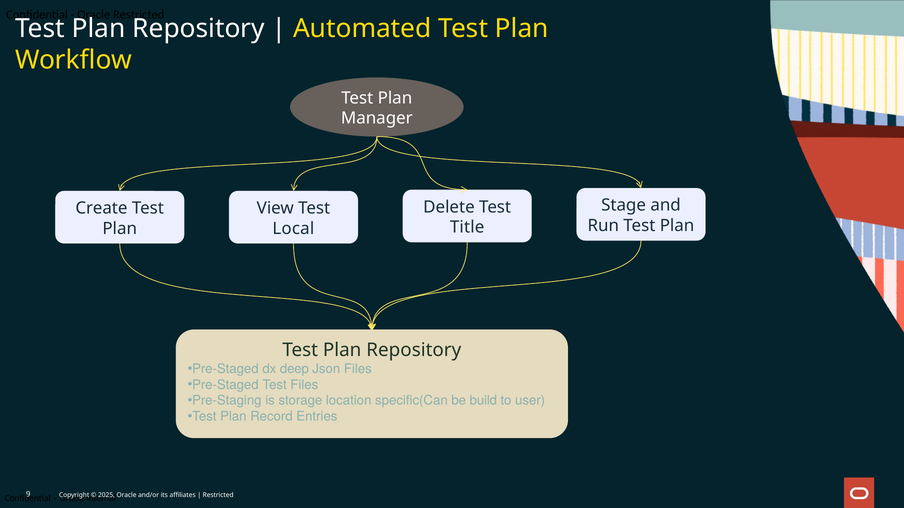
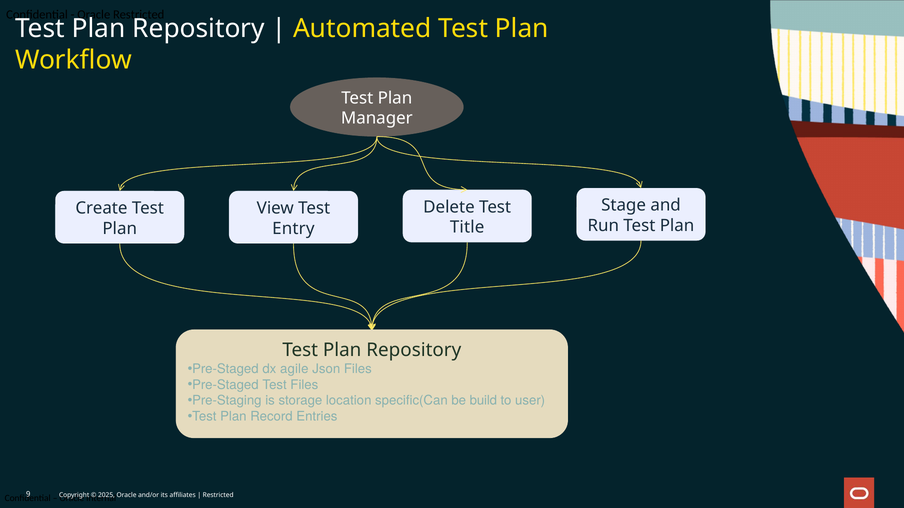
Local: Local -> Entry
deep: deep -> agile
